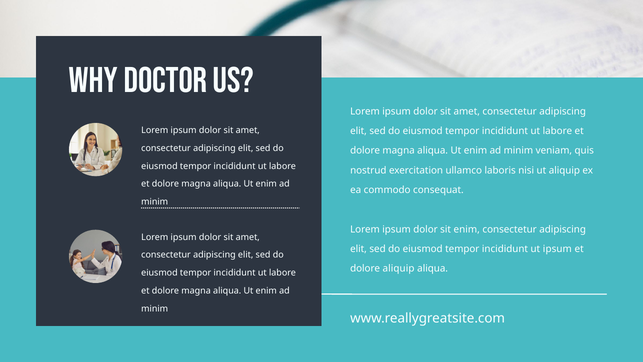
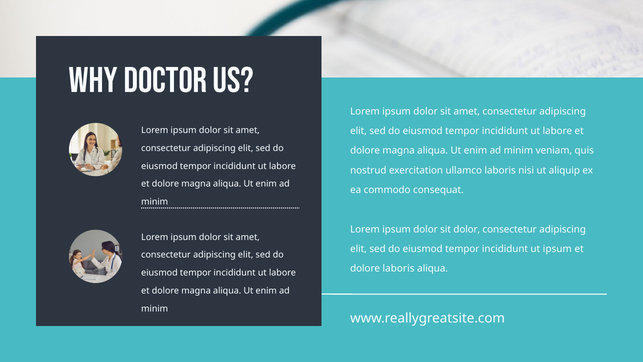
sit enim: enim -> dolor
dolore aliquip: aliquip -> laboris
